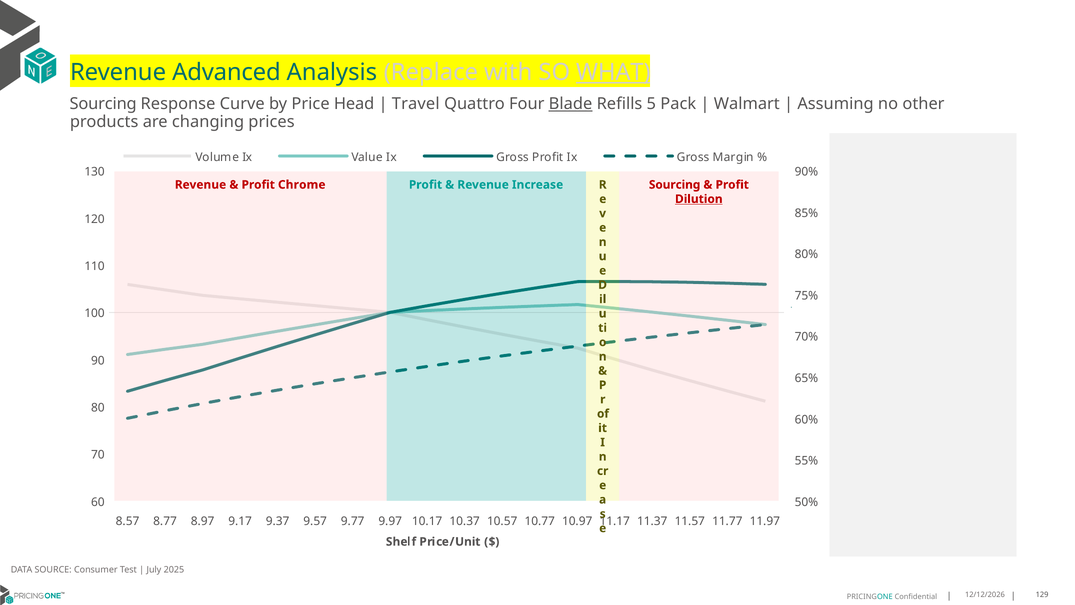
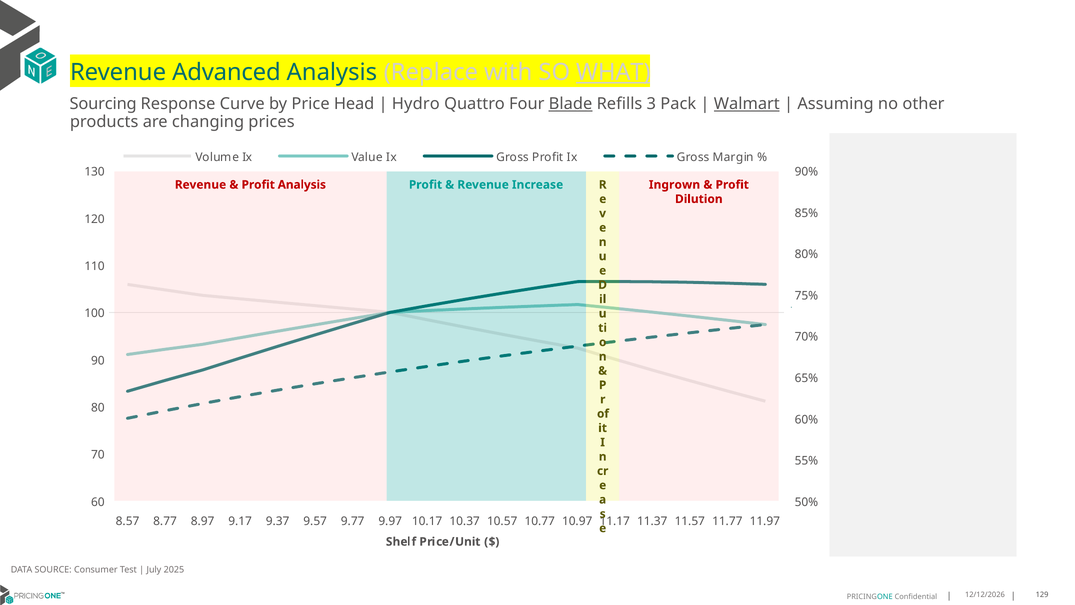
Travel: Travel -> Hydro
5: 5 -> 3
Walmart underline: none -> present
Profit Chrome: Chrome -> Analysis
Sourcing at (675, 185): Sourcing -> Ingrown
Dilution underline: present -> none
